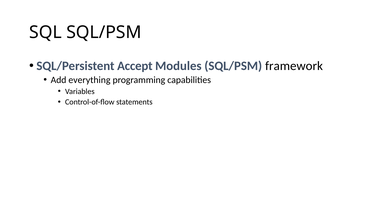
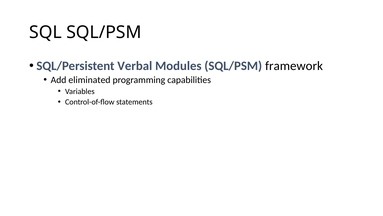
Accept: Accept -> Verbal
everything: everything -> eliminated
